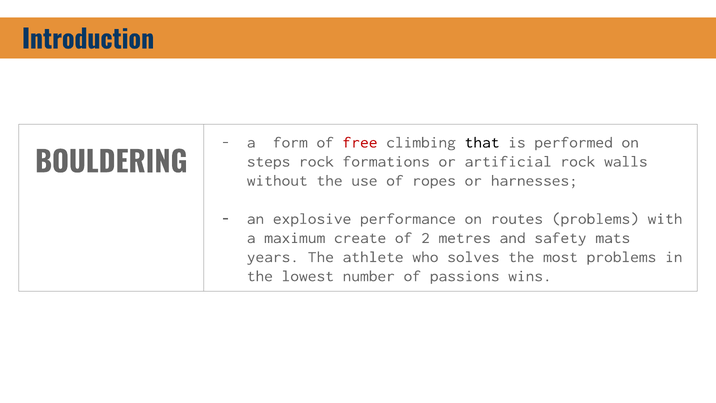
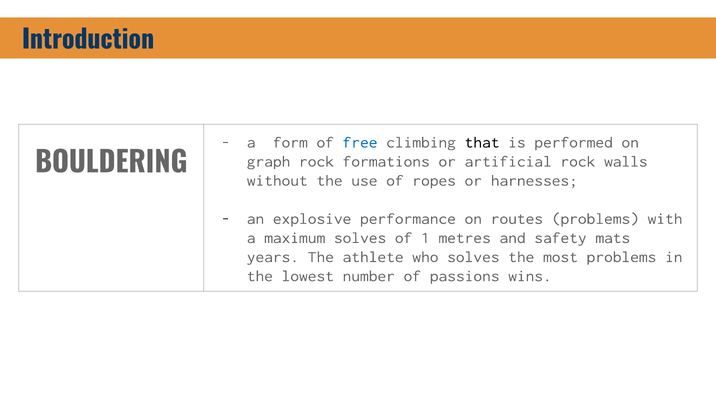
free colour: red -> blue
steps: steps -> graph
maximum create: create -> solves
2: 2 -> 1
